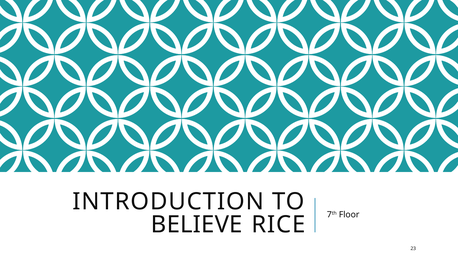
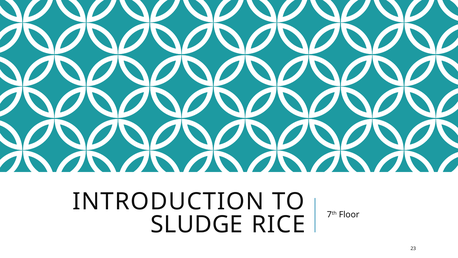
BELIEVE: BELIEVE -> SLUDGE
